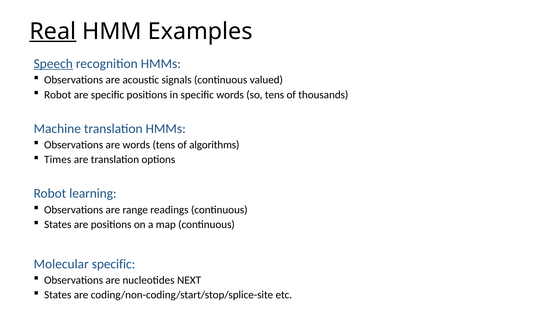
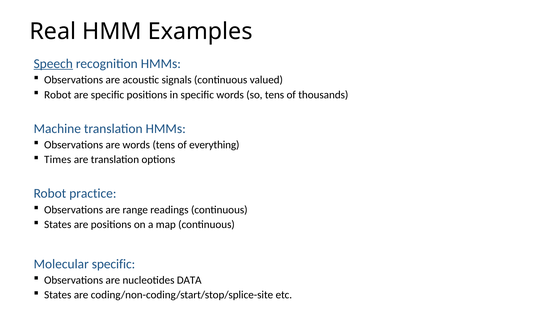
Real underline: present -> none
algorithms: algorithms -> everything
learning: learning -> practice
NEXT: NEXT -> DATA
